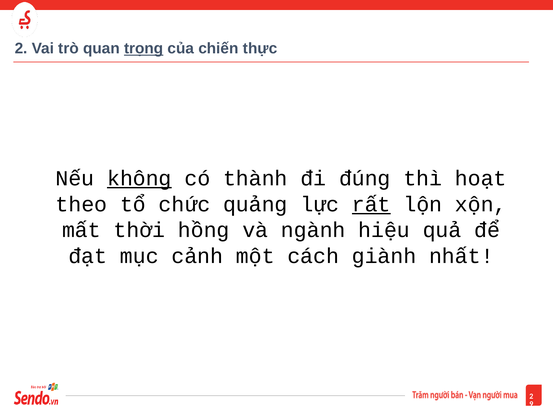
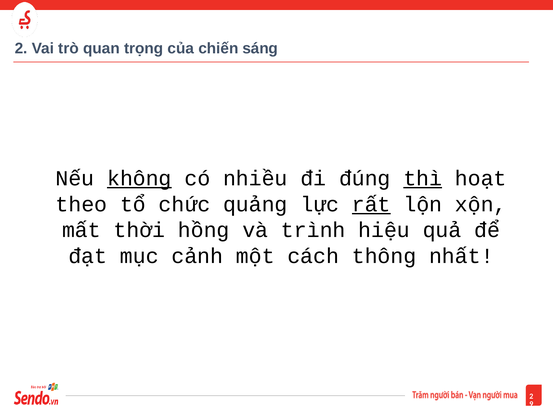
trọng underline: present -> none
thực: thực -> sáng
thành: thành -> nhiều
thì underline: none -> present
ngành: ngành -> trình
giành: giành -> thông
